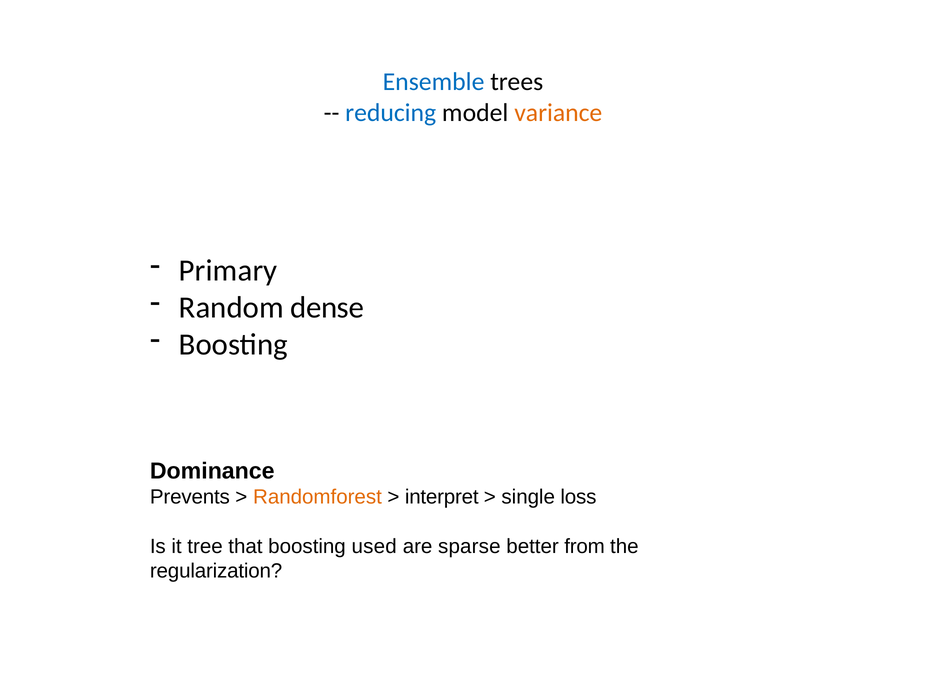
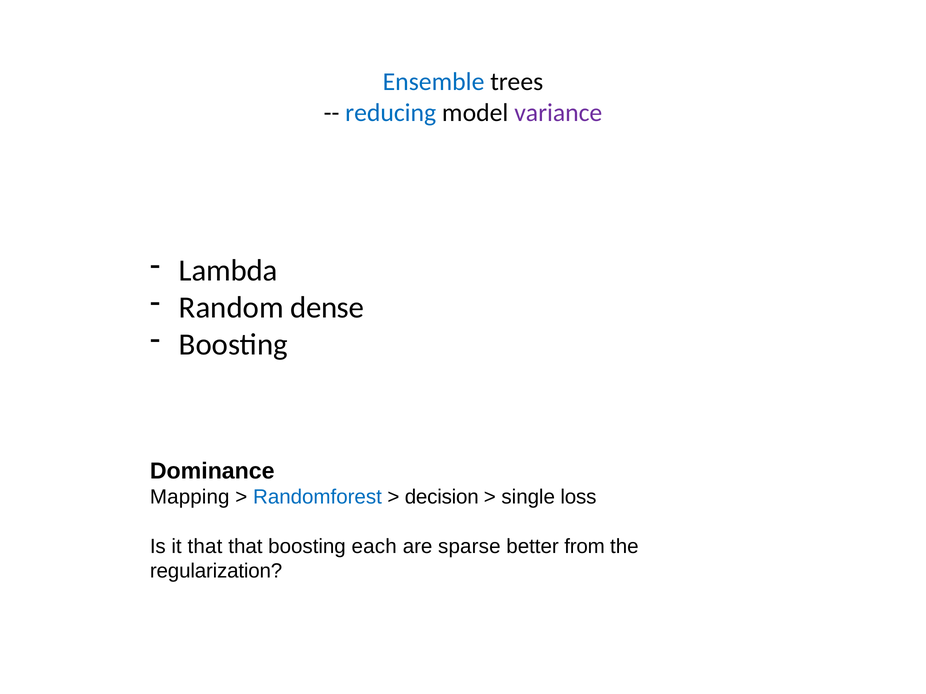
variance colour: orange -> purple
Primary: Primary -> Lambda
Prevents: Prevents -> Mapping
Randomforest colour: orange -> blue
interpret: interpret -> decision
it tree: tree -> that
used: used -> each
